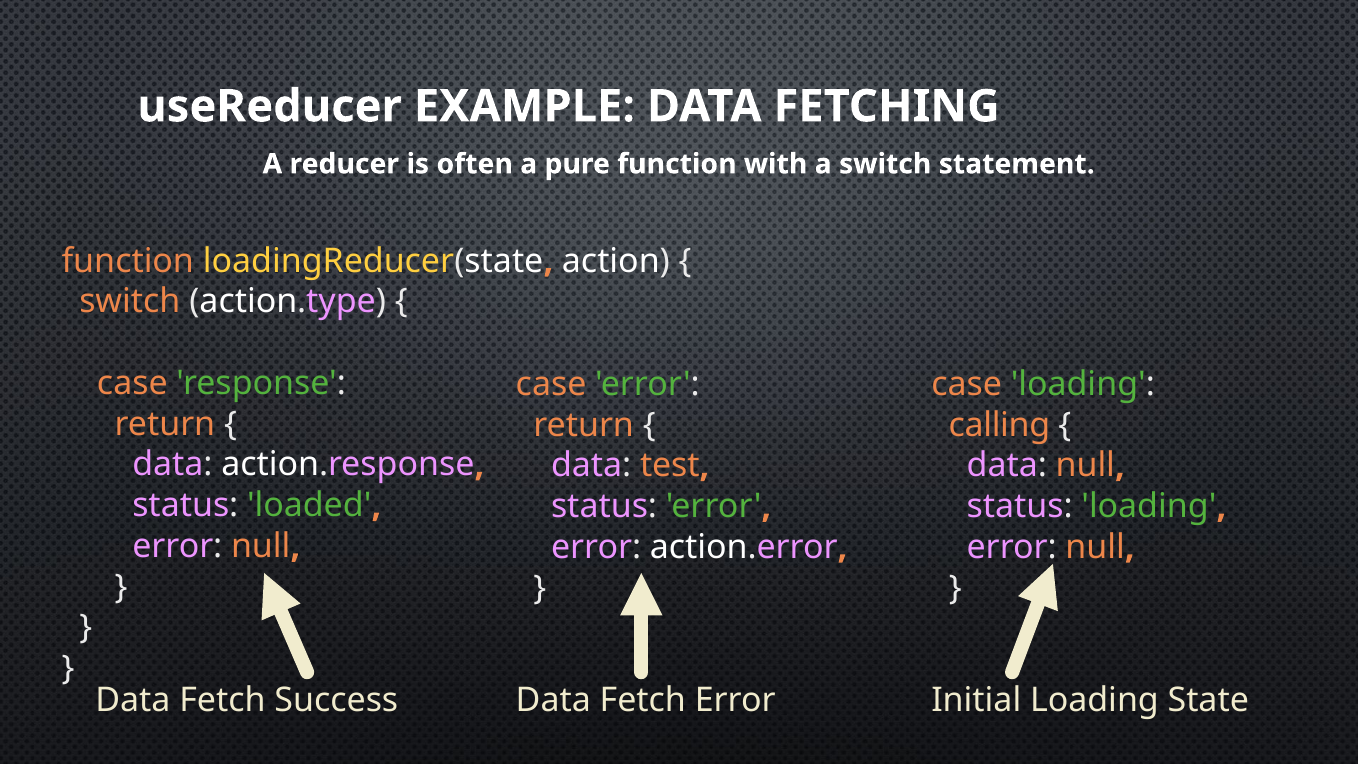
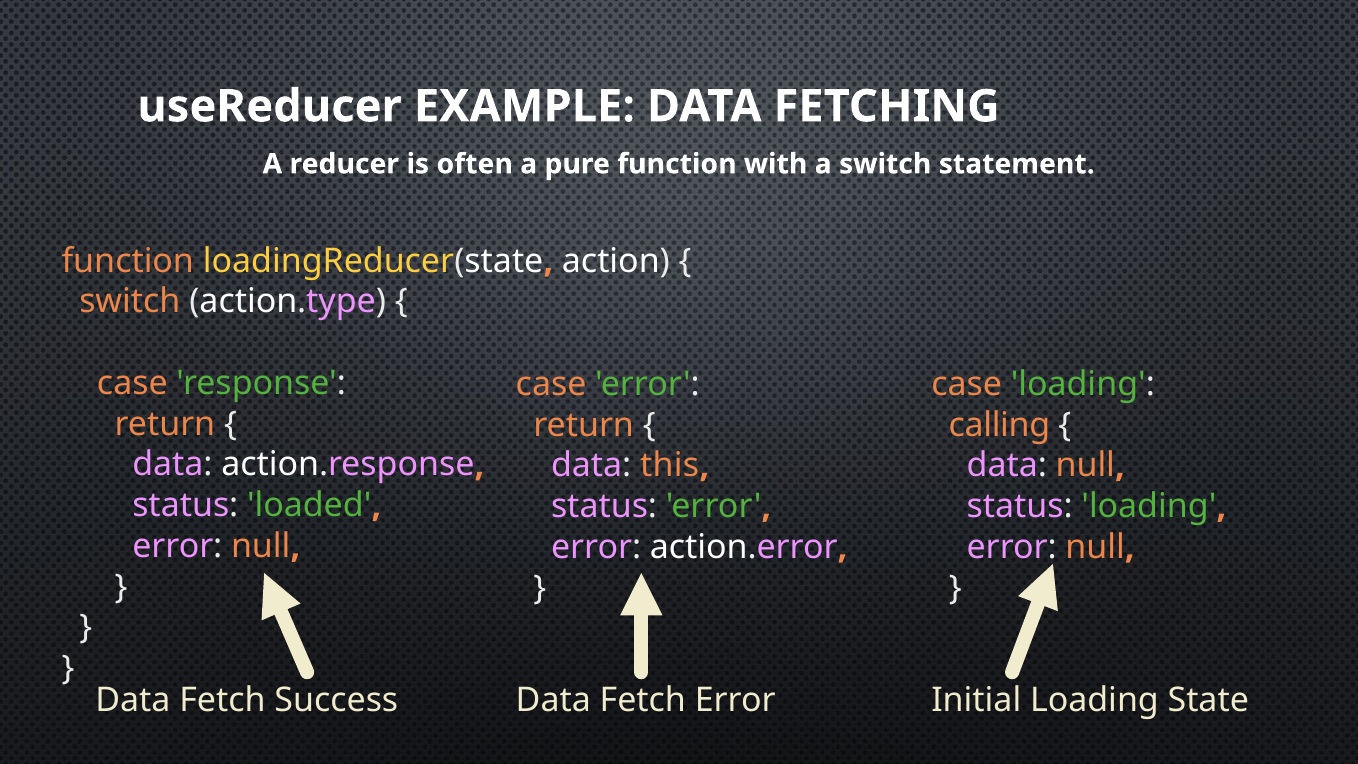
test: test -> this
